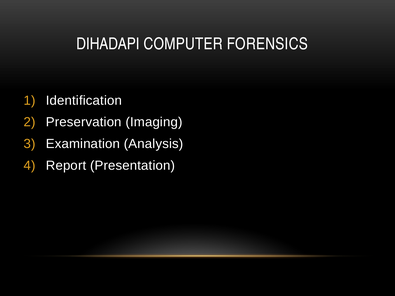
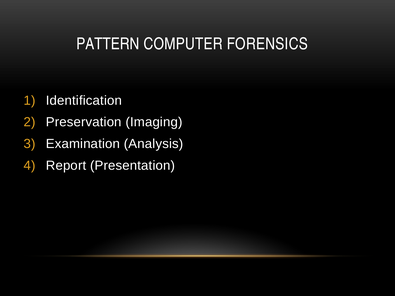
DIHADAPI: DIHADAPI -> PATTERN
